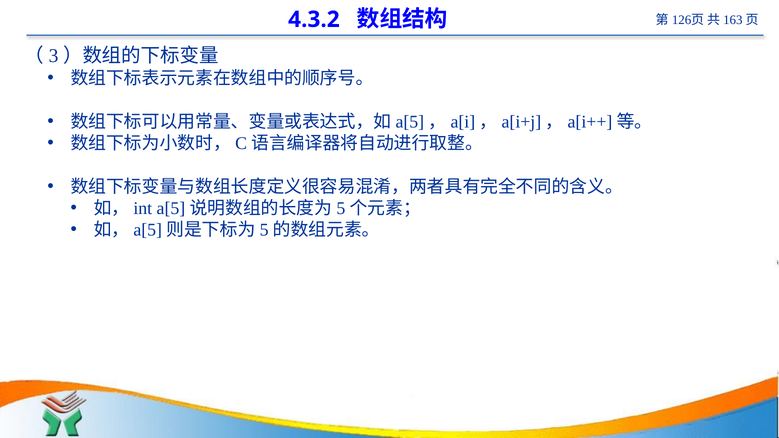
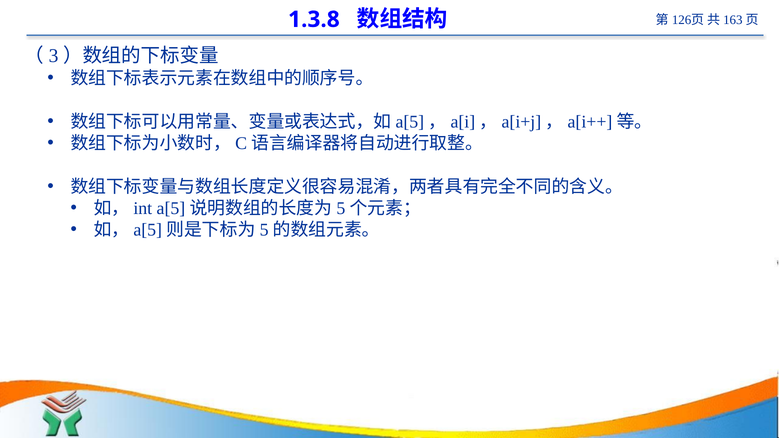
4.3.2: 4.3.2 -> 1.3.8
